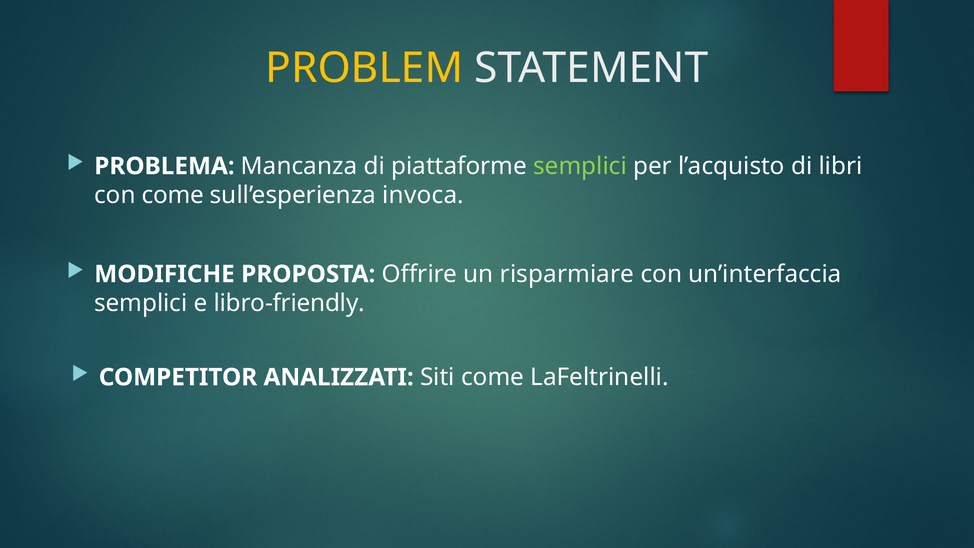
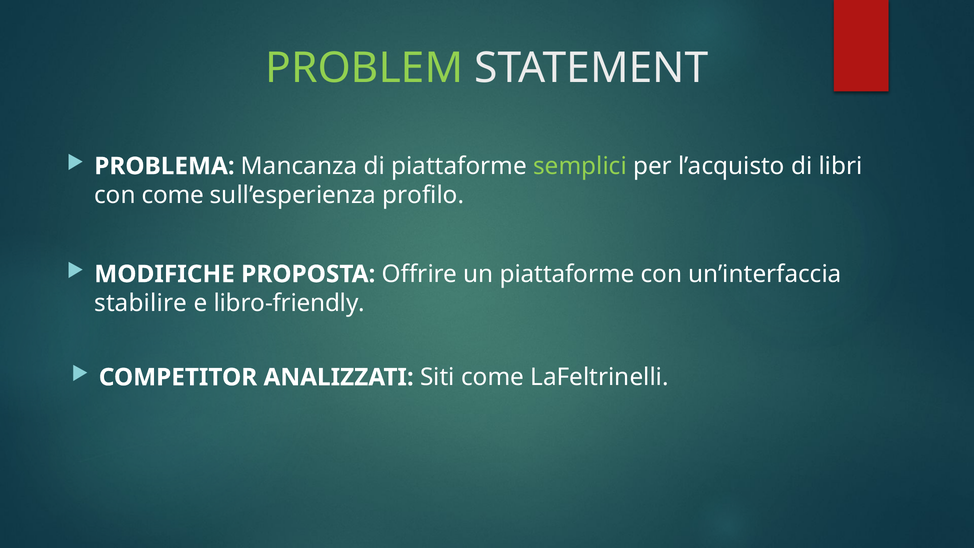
PROBLEM colour: yellow -> light green
invoca: invoca -> profilo
un risparmiare: risparmiare -> piattaforme
semplici at (141, 303): semplici -> stabilire
